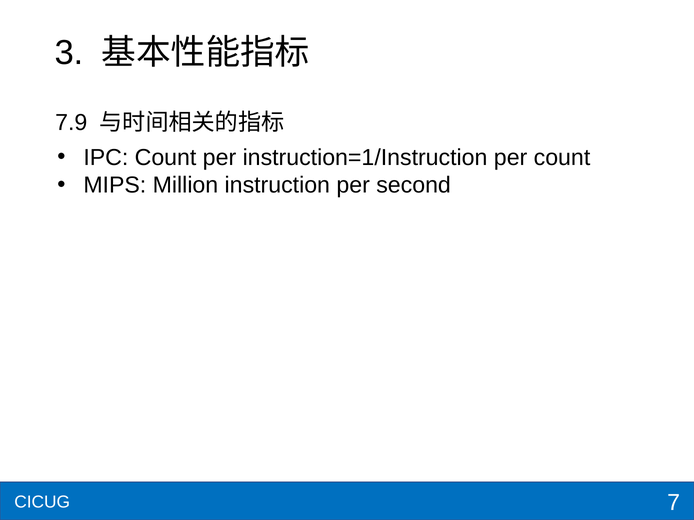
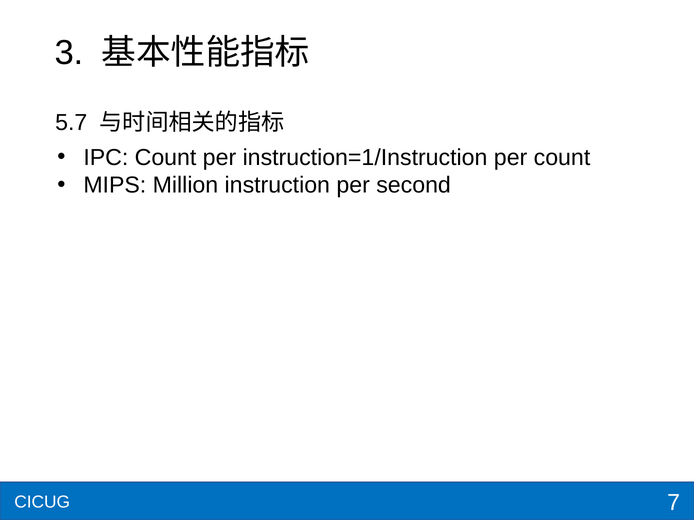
7.9: 7.9 -> 5.7
